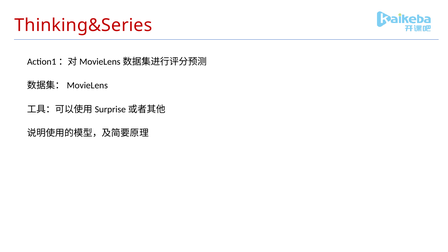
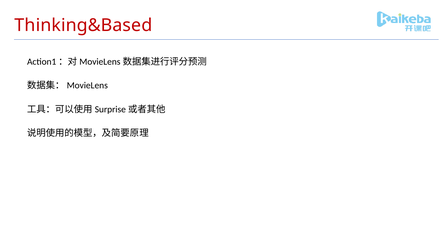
Thinking&Series: Thinking&Series -> Thinking&Based
